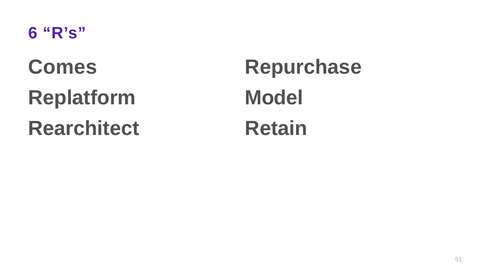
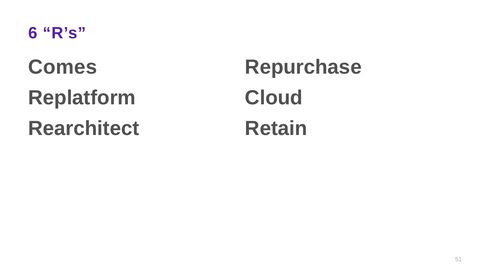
Model: Model -> Cloud
